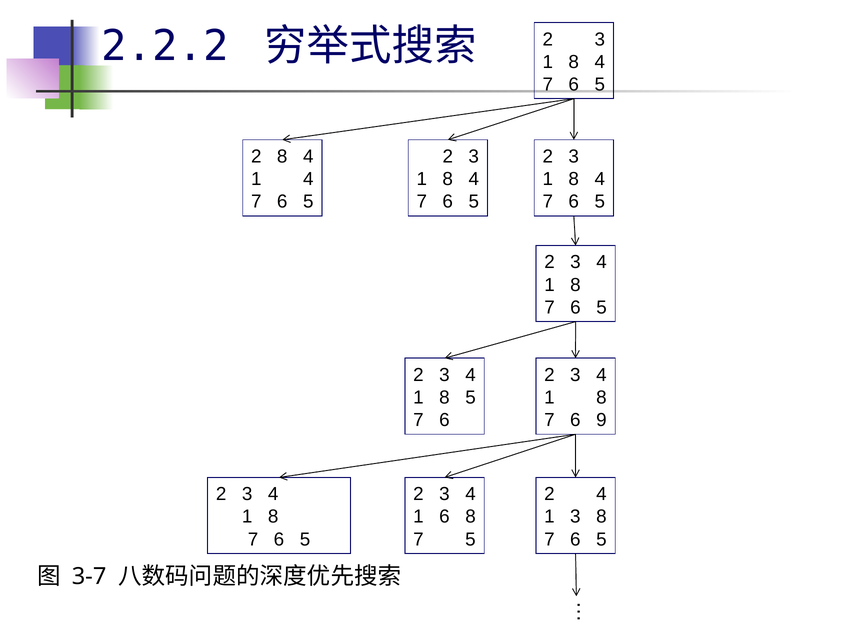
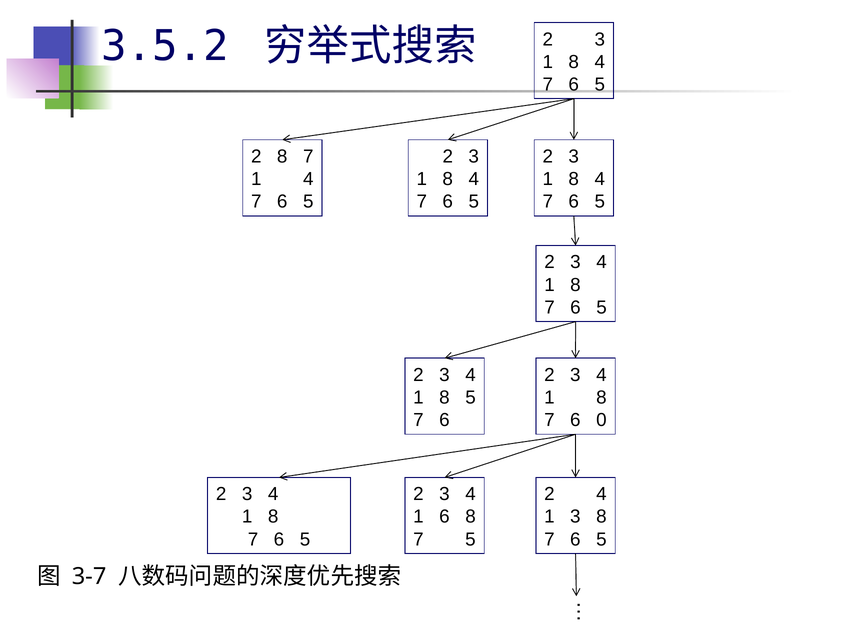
2.2.2: 2.2.2 -> 3.5.2
2 8 4: 4 -> 7
9: 9 -> 0
